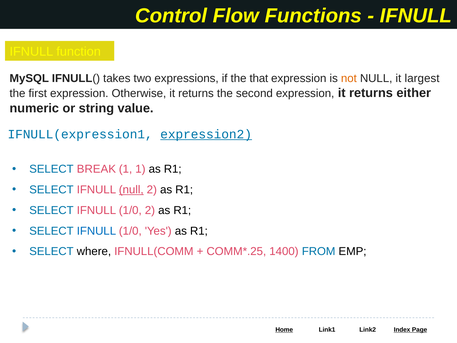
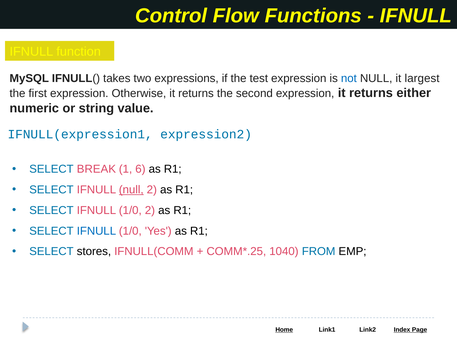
that: that -> test
not colour: orange -> blue
expression2 underline: present -> none
1 1: 1 -> 6
where: where -> stores
1400: 1400 -> 1040
